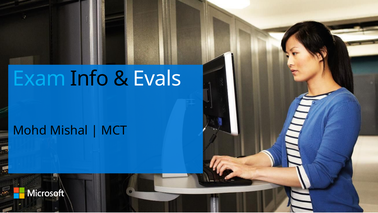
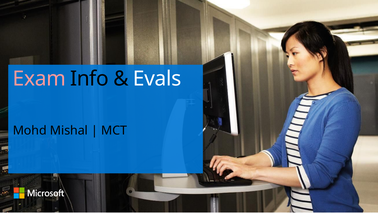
Exam colour: light blue -> pink
